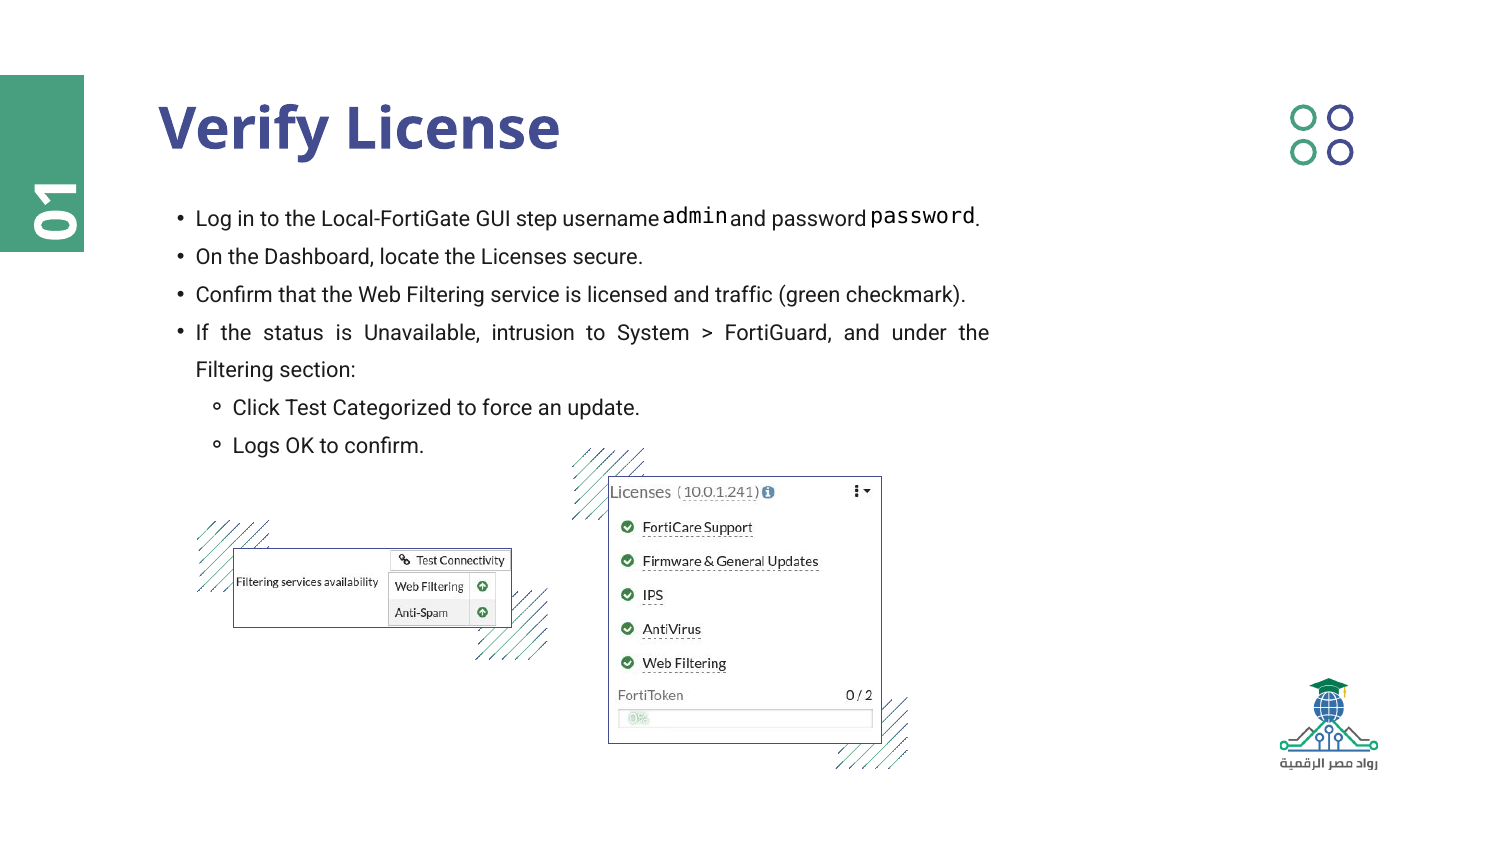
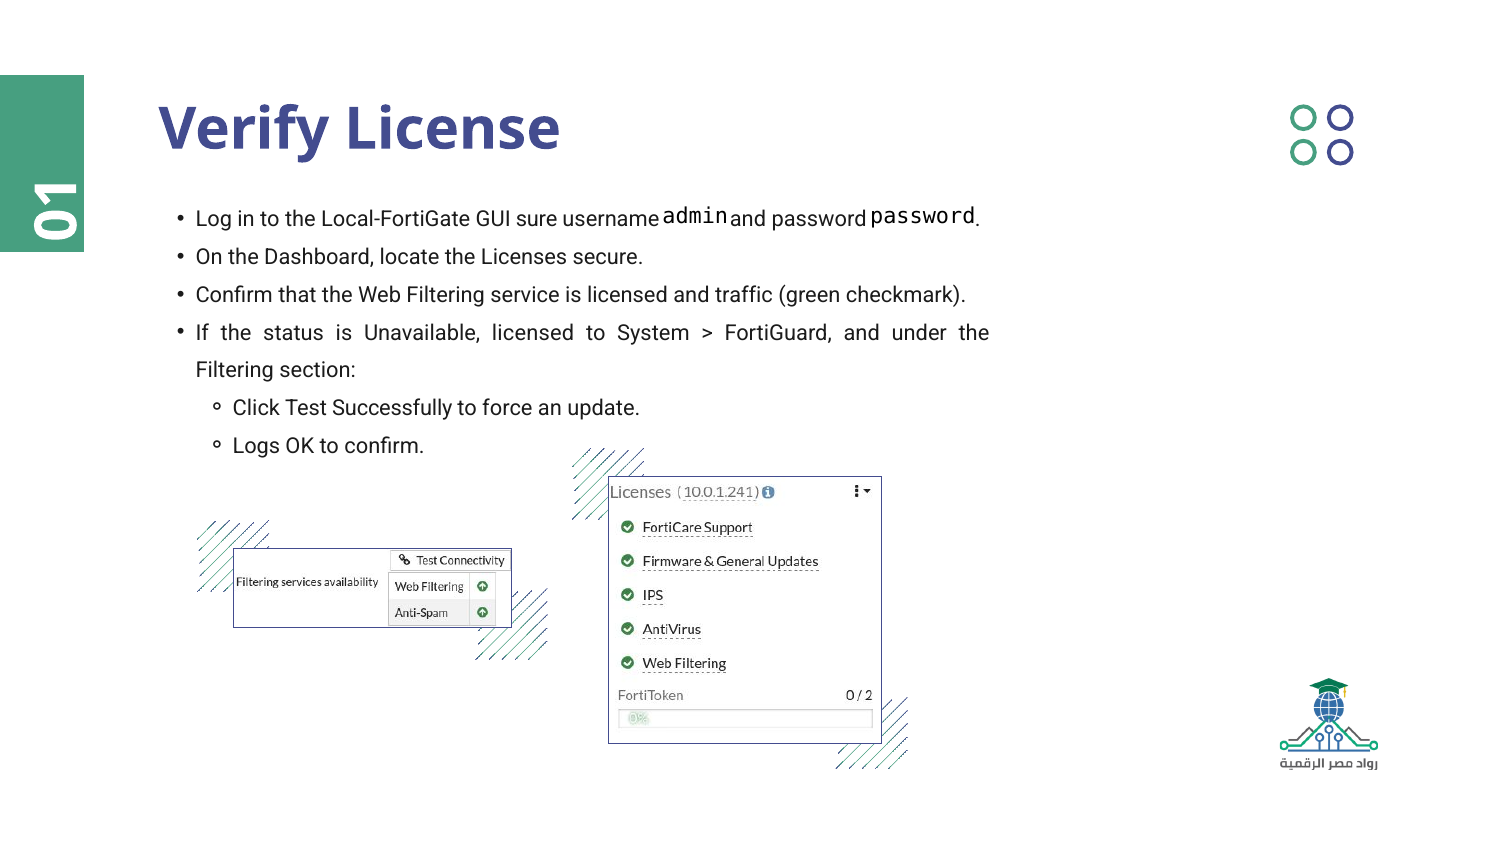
step: step -> sure
Unavailable intrusion: intrusion -> licensed
Categorized: Categorized -> Successfully
